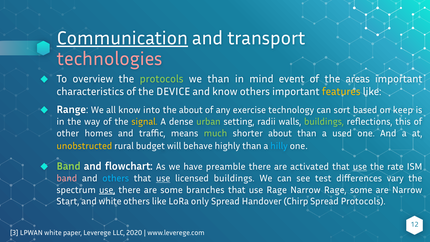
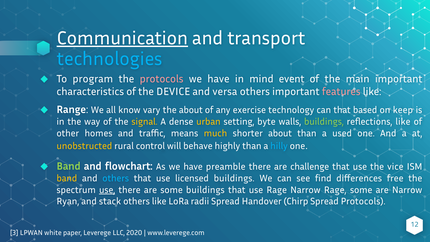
technologies colour: pink -> light blue
overview: overview -> program
protocols at (162, 79) colour: light green -> pink
than at (218, 79): than -> have
areas: areas -> main
and know: know -> versa
features colour: yellow -> pink
into: into -> vary
can sort: sort -> that
urban colour: light green -> yellow
radii: radii -> byte
reflections this: this -> like
much colour: light green -> yellow
budget: budget -> control
activated: activated -> challenge
use at (360, 167) underline: present -> none
rate: rate -> vice
band at (67, 178) colour: pink -> yellow
use at (163, 178) underline: present -> none
test: test -> find
vary: vary -> free
some branches: branches -> buildings
Start: Start -> Ryan
and white: white -> stack
only: only -> radii
